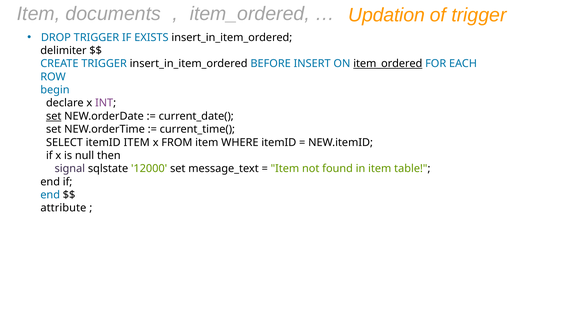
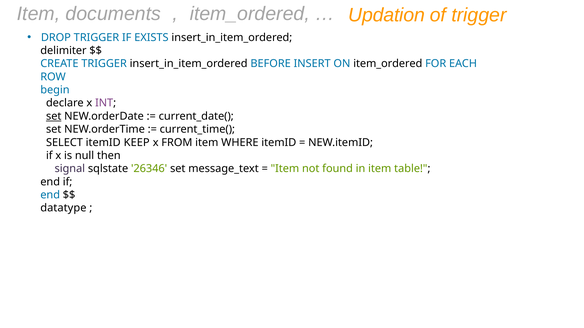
item_ordered at (388, 64) underline: present -> none
itemID ITEM: ITEM -> KEEP
12000: 12000 -> 26346
attribute: attribute -> datatype
